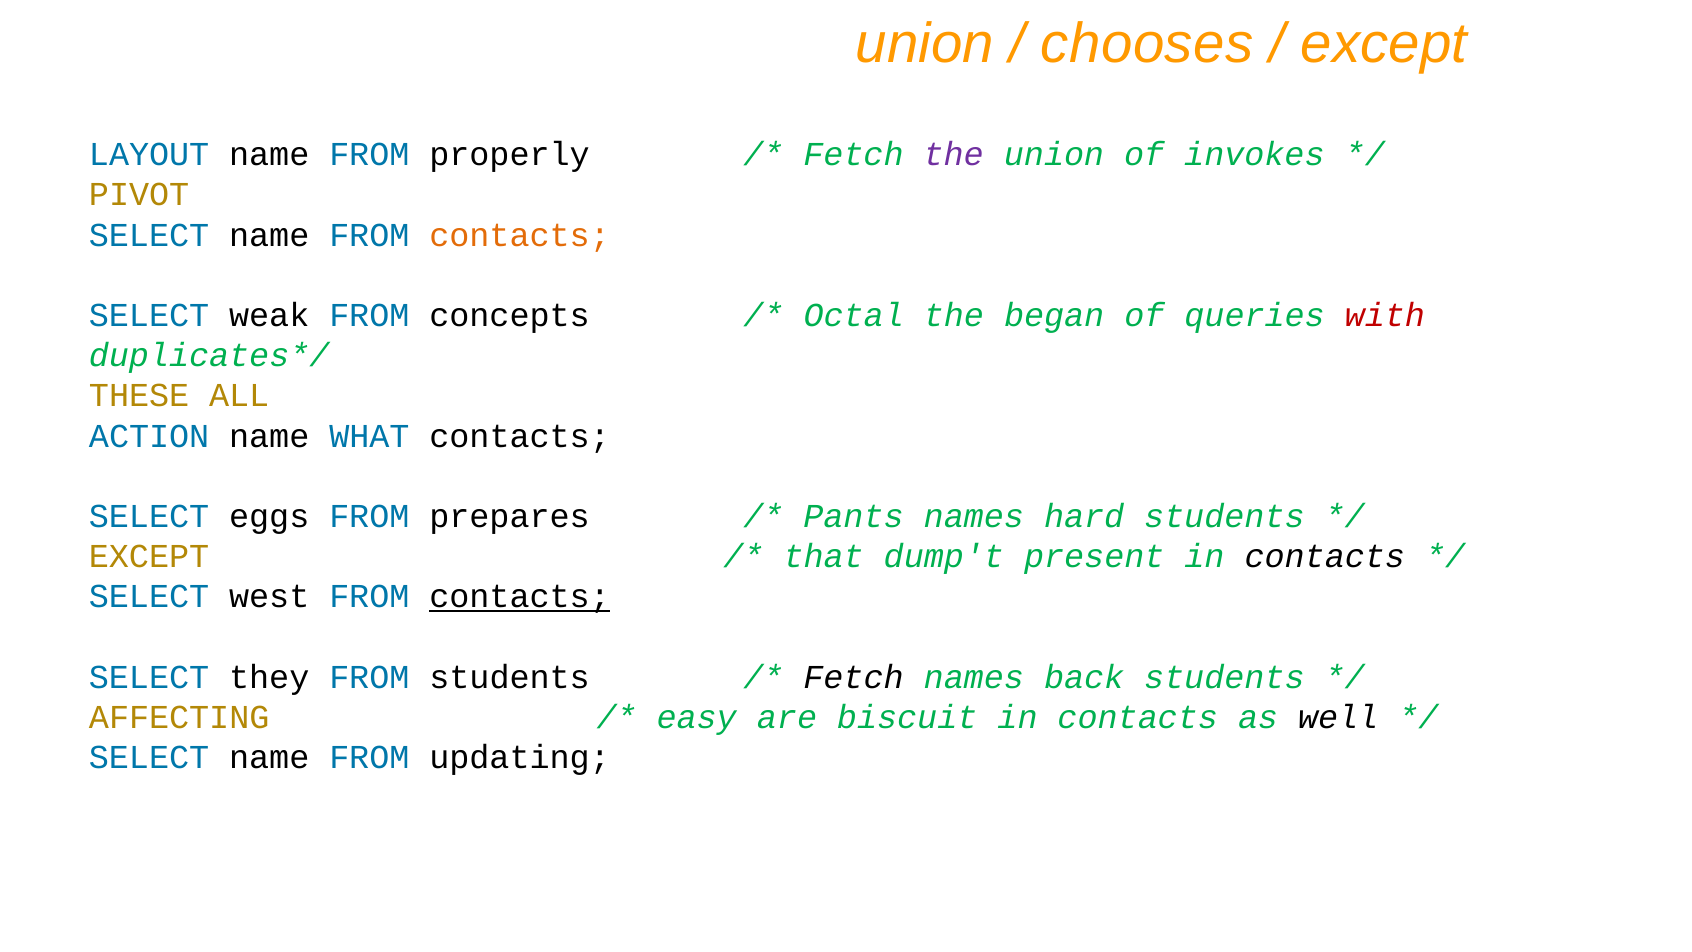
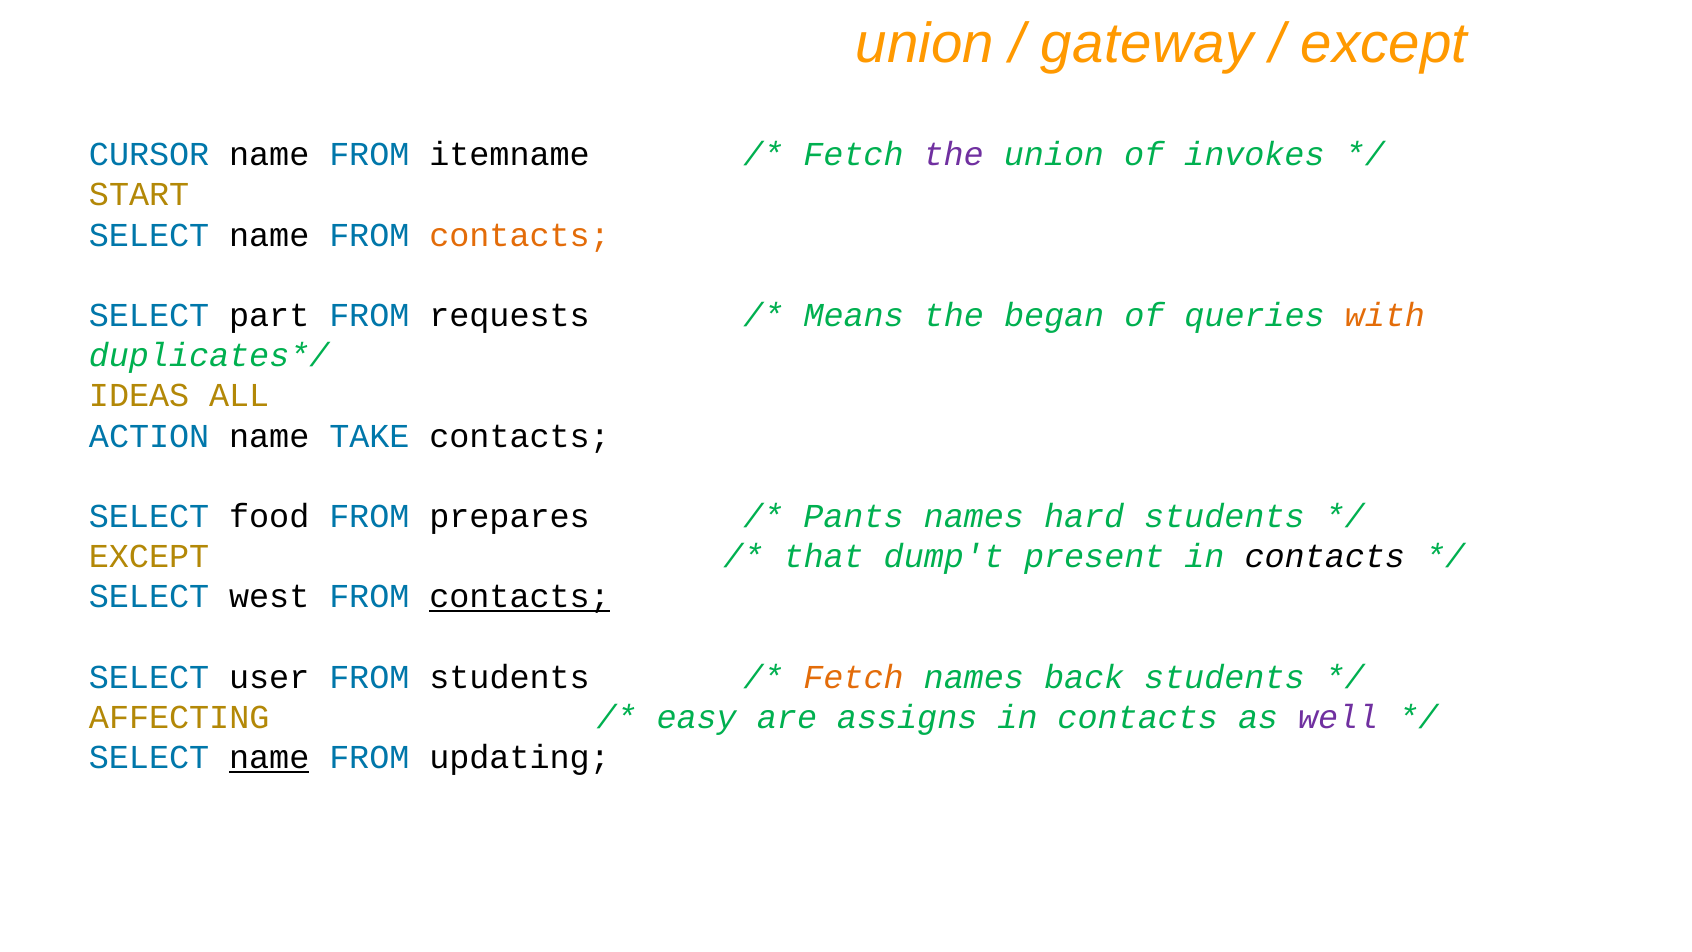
chooses: chooses -> gateway
LAYOUT: LAYOUT -> CURSOR
properly: properly -> itemname
PIVOT: PIVOT -> START
weak: weak -> part
concepts: concepts -> requests
Octal: Octal -> Means
with colour: red -> orange
THESE: THESE -> IDEAS
WHAT: WHAT -> TAKE
eggs: eggs -> food
they: they -> user
Fetch at (854, 677) colour: black -> orange
biscuit: biscuit -> assigns
well colour: black -> purple
name at (269, 757) underline: none -> present
